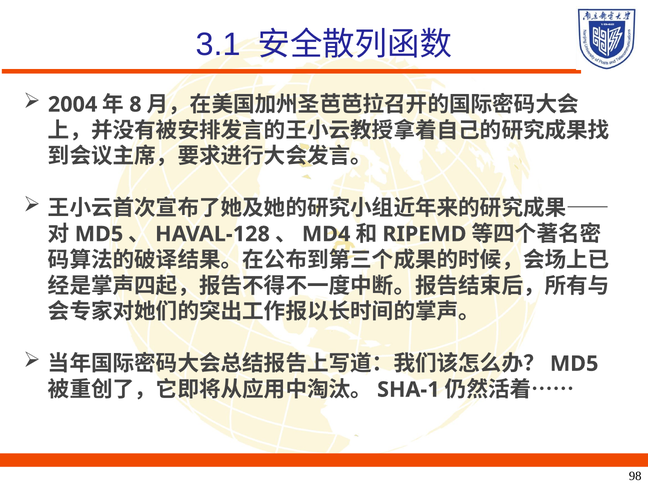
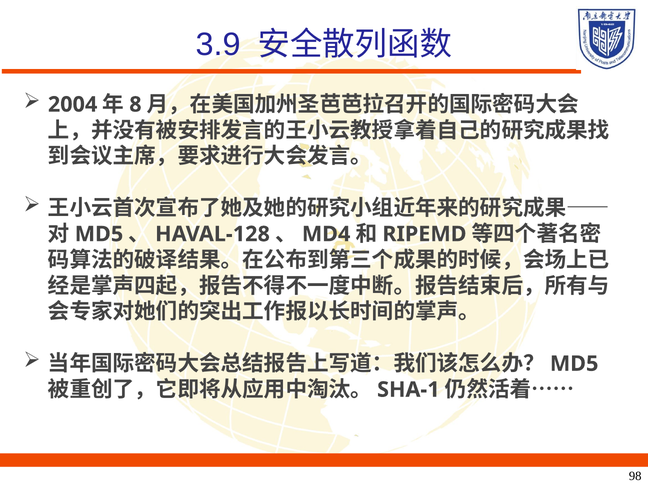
3.1: 3.1 -> 3.9
